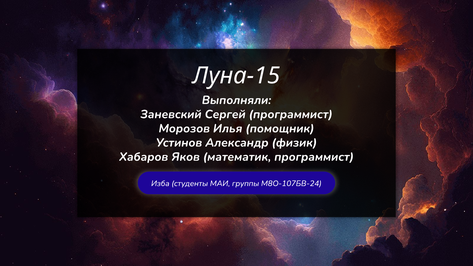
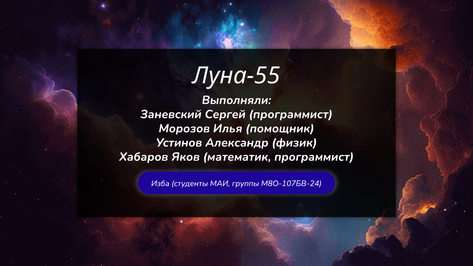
Луна-15: Луна-15 -> Луна-55
